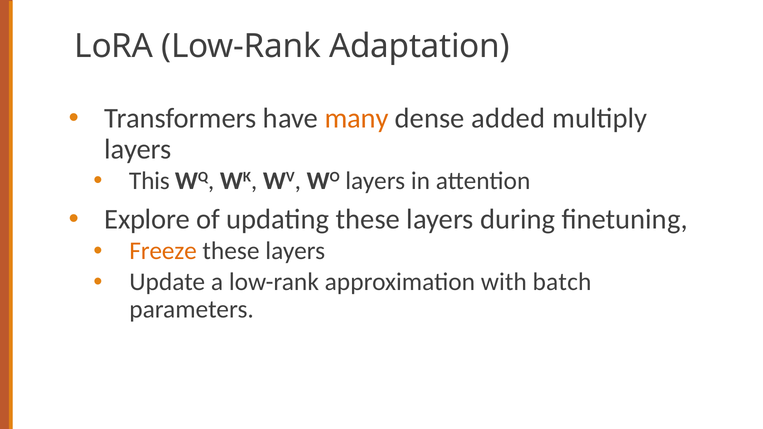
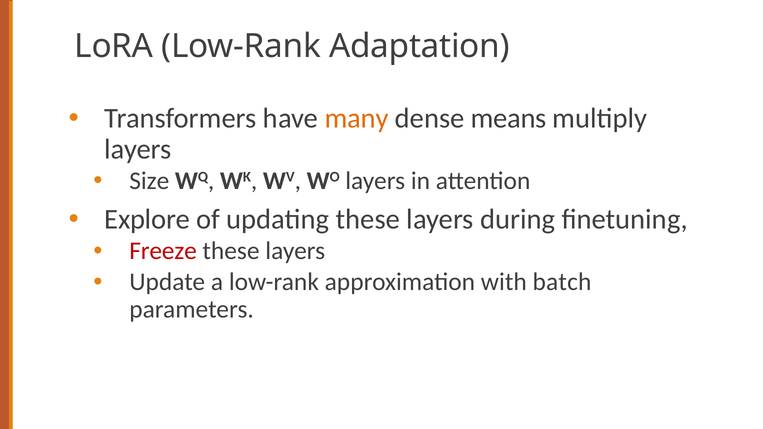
added: added -> means
This: This -> Size
Freeze colour: orange -> red
